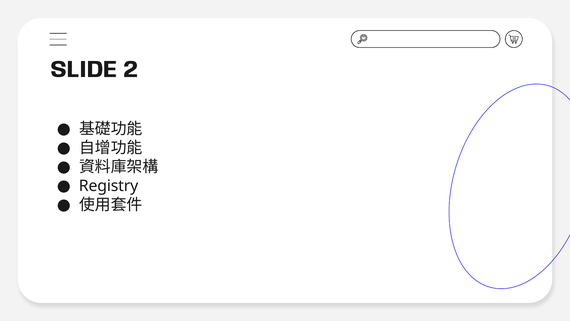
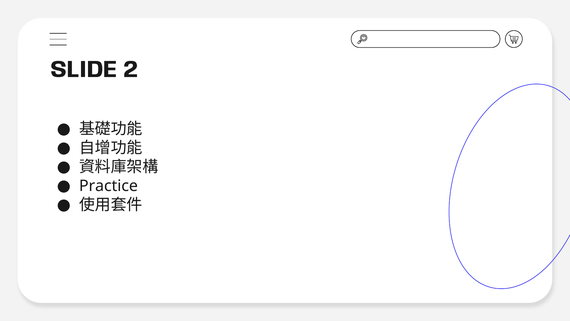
Registry: Registry -> Practice
